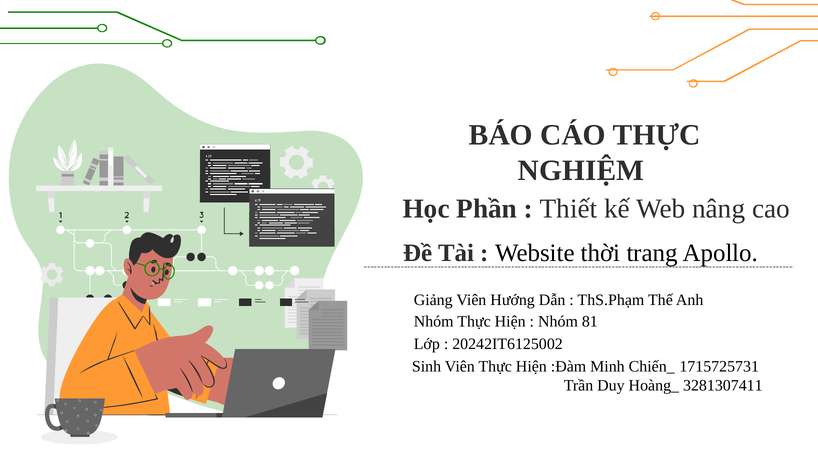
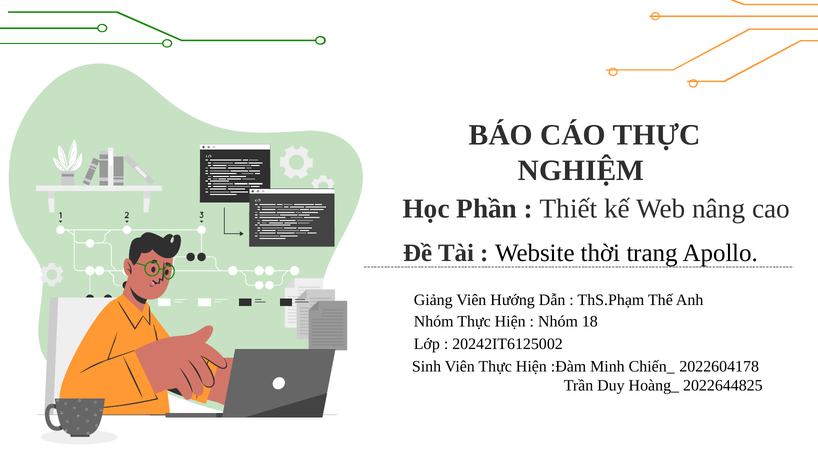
81: 81 -> 18
1715725731: 1715725731 -> 2022604178
3281307411: 3281307411 -> 2022644825
